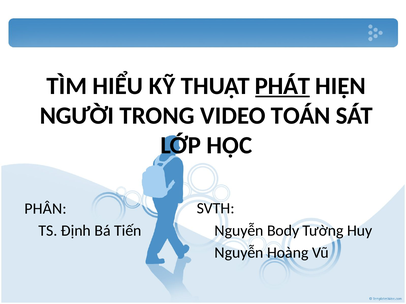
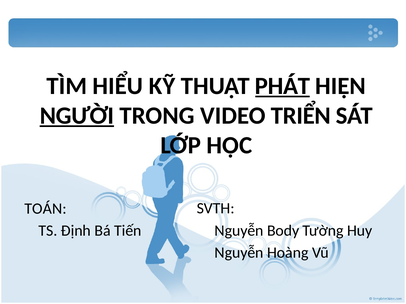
NGƯỜI underline: none -> present
TOÁN: TOÁN -> TRIỂN
PHÂN: PHÂN -> TOÁN
